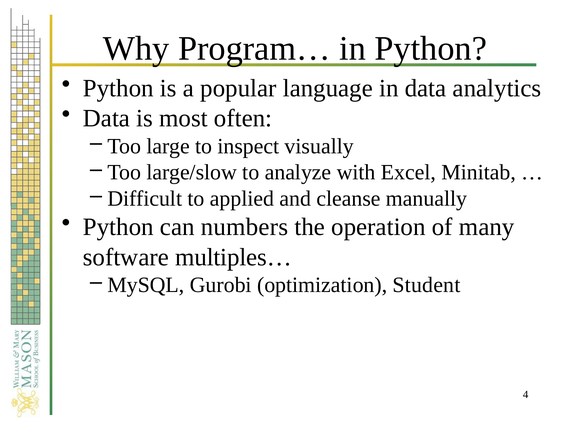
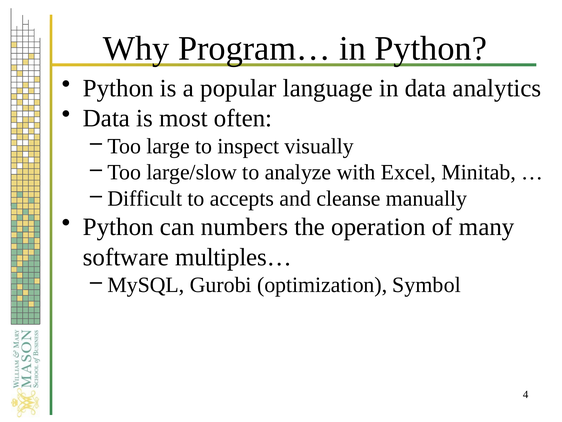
applied: applied -> accepts
Student: Student -> Symbol
